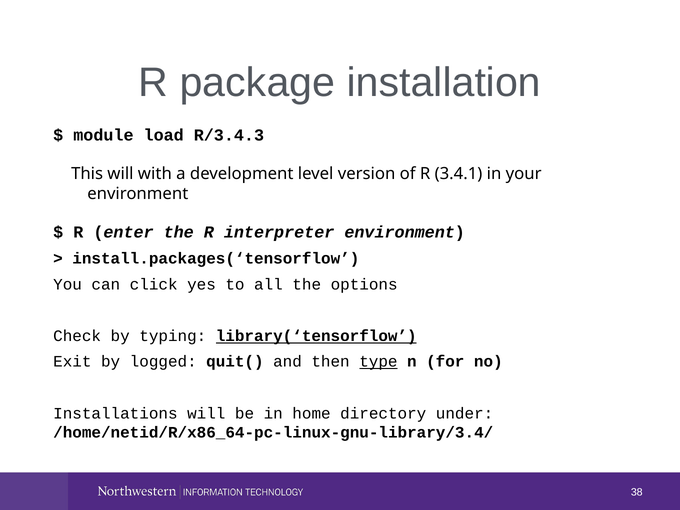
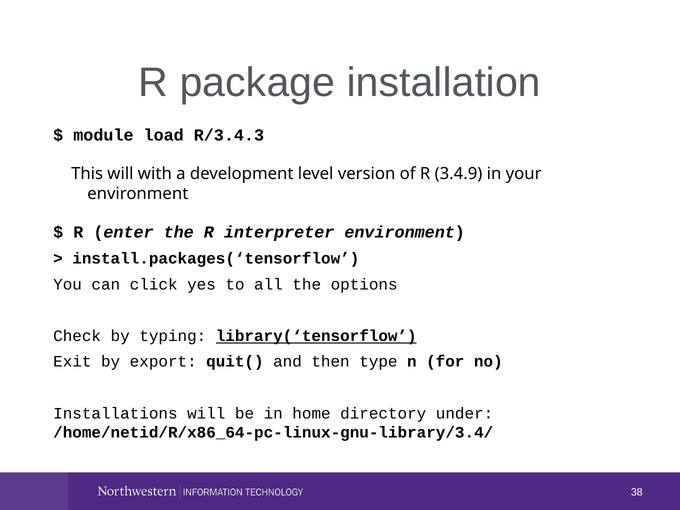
3.4.1: 3.4.1 -> 3.4.9
logged: logged -> export
type underline: present -> none
